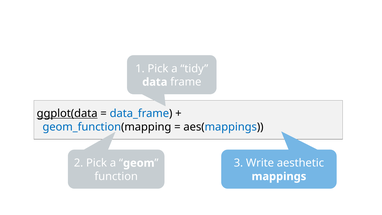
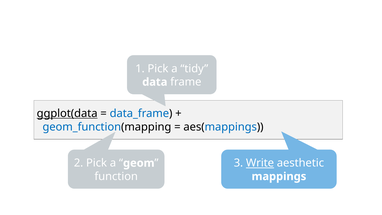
Write underline: none -> present
